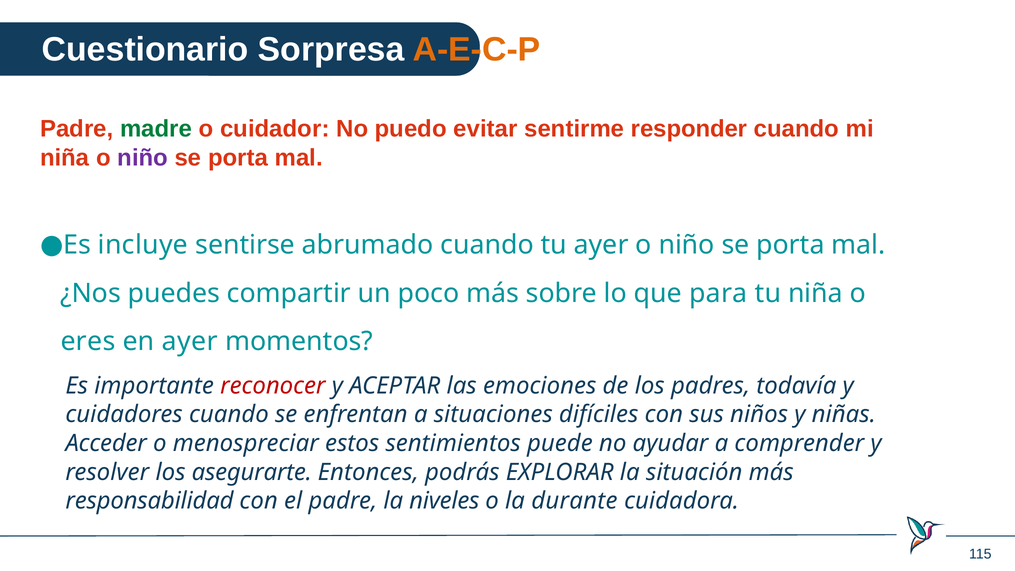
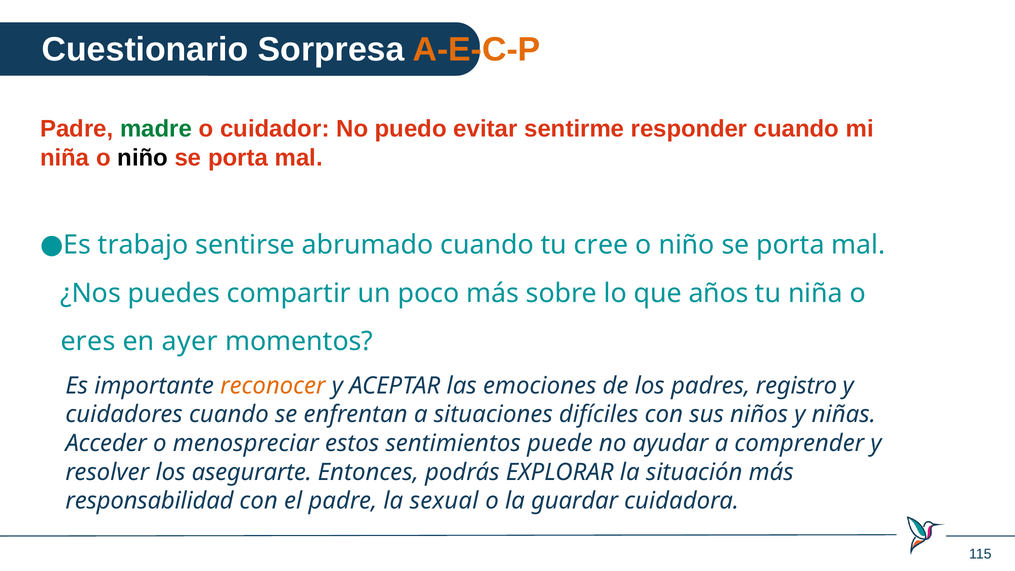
niño at (143, 158) colour: purple -> black
incluye: incluye -> trabajo
tu ayer: ayer -> cree
para: para -> años
reconocer colour: red -> orange
todavía: todavía -> registro
niveles: niveles -> sexual
durante: durante -> guardar
